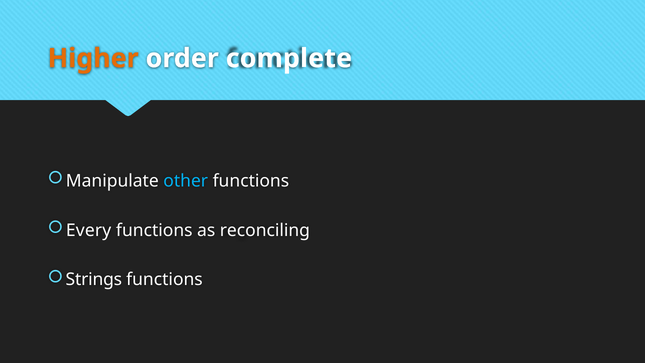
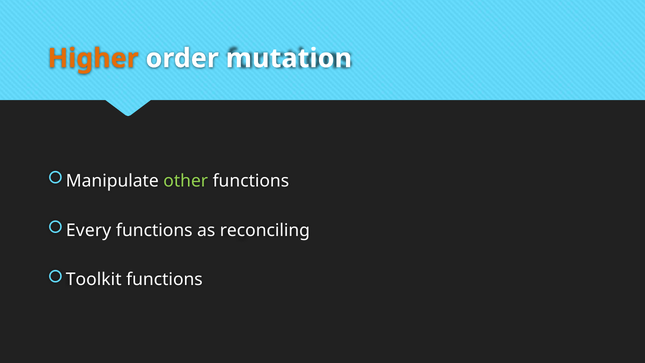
complete: complete -> mutation
other colour: light blue -> light green
Strings: Strings -> Toolkit
